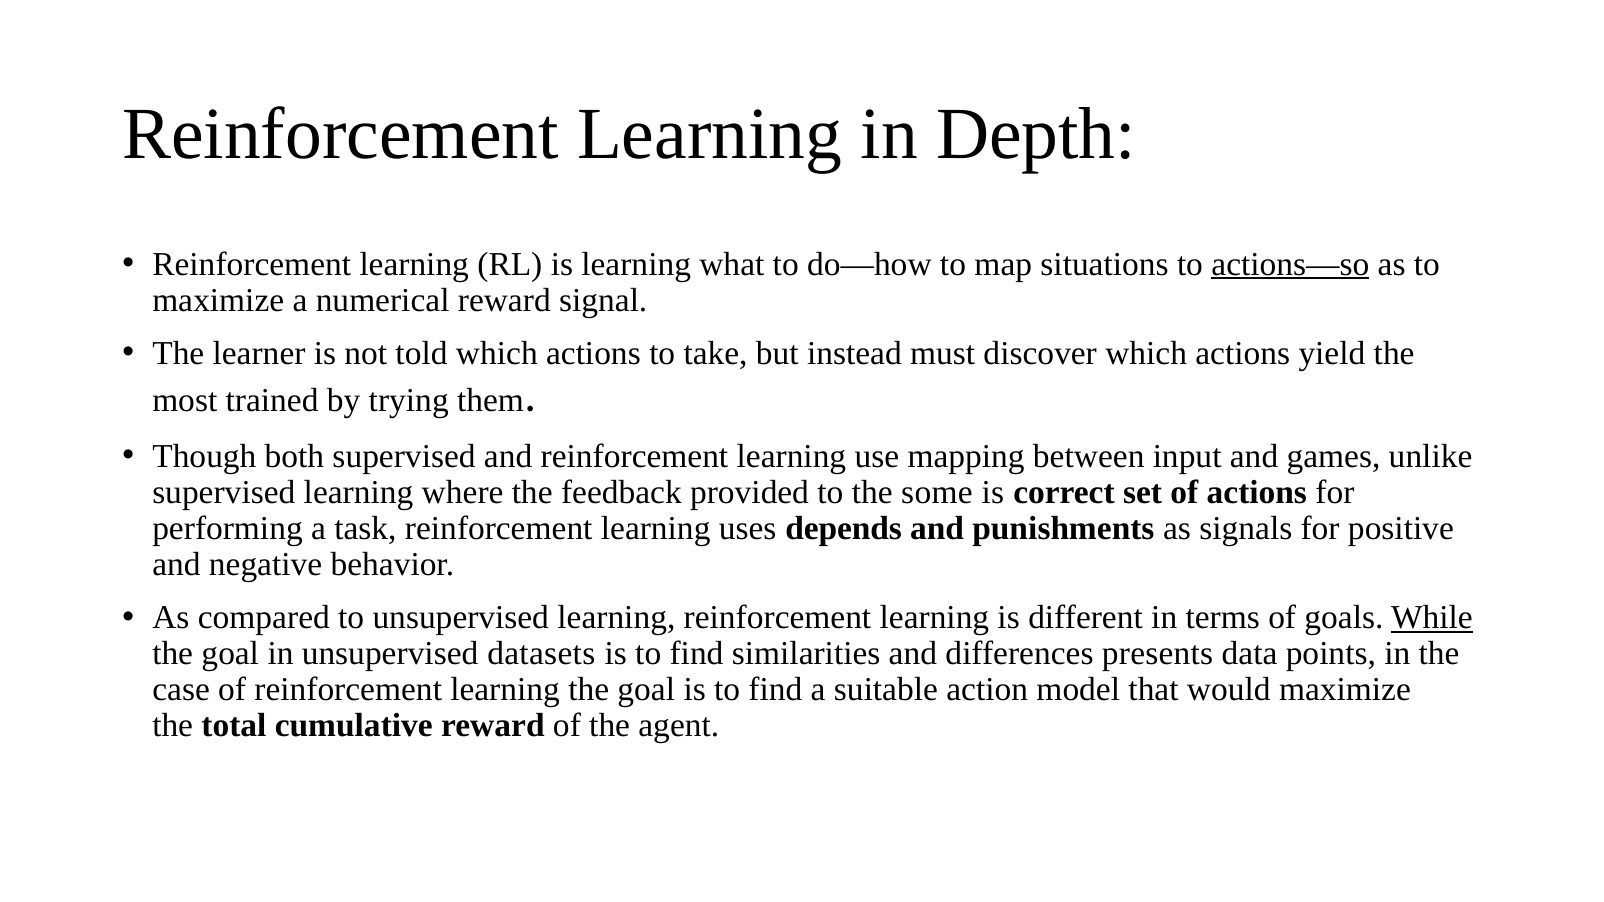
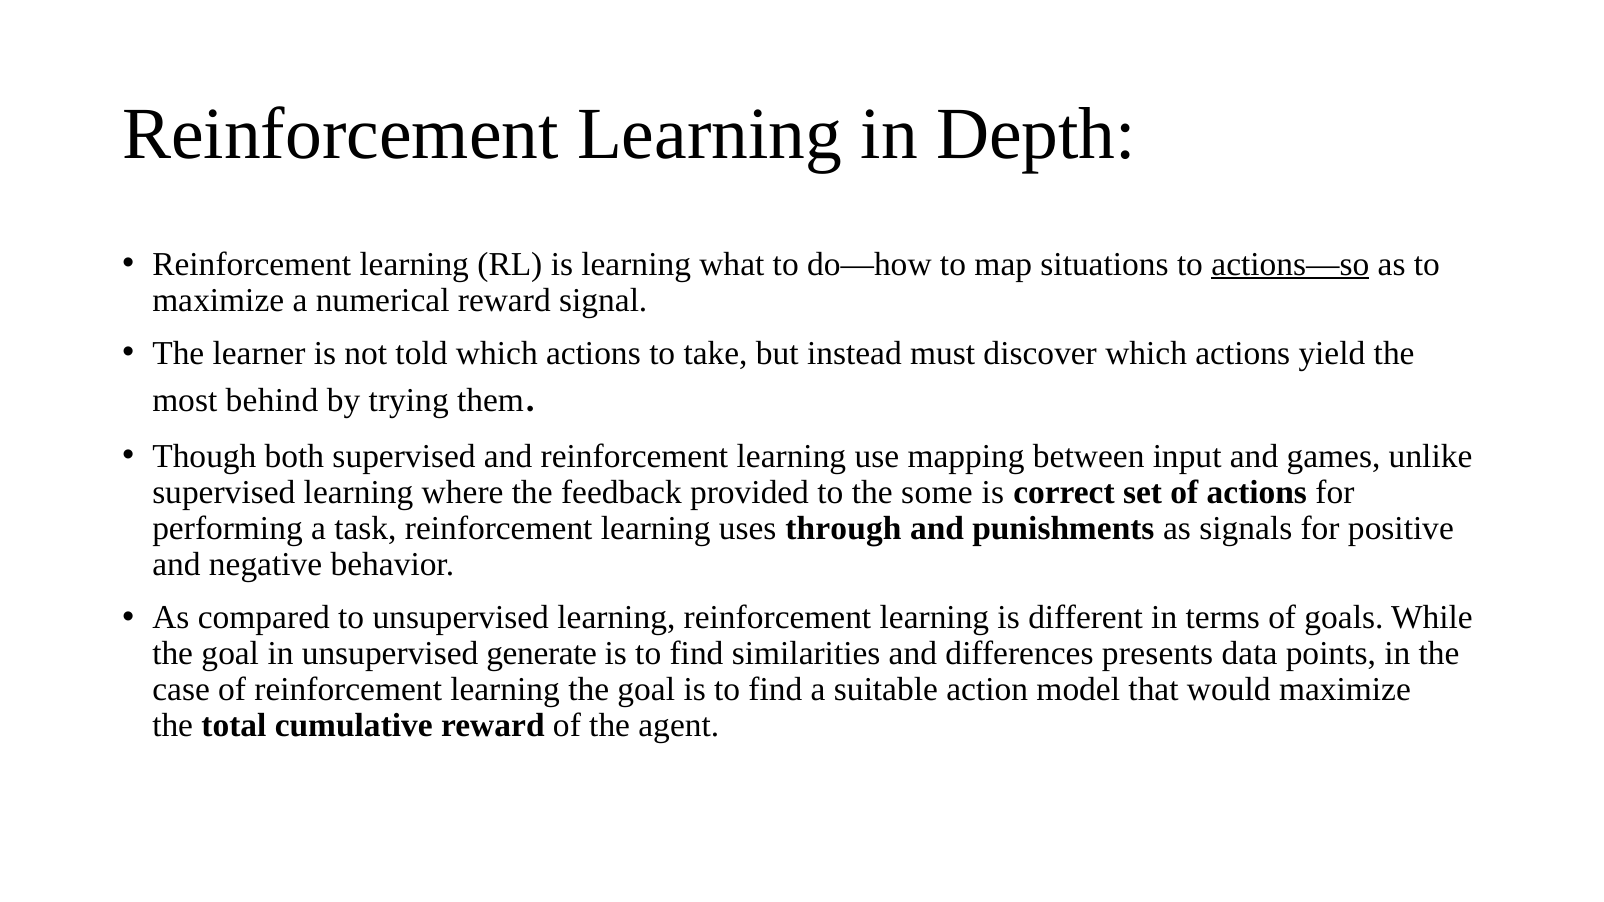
trained: trained -> behind
depends: depends -> through
While underline: present -> none
datasets: datasets -> generate
